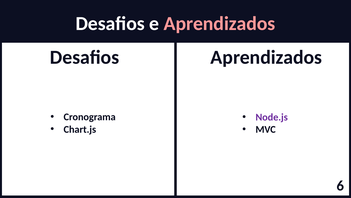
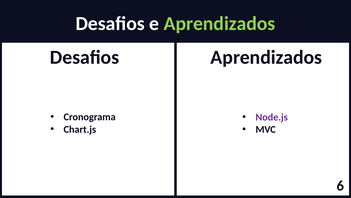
Aprendizados at (219, 23) colour: pink -> light green
